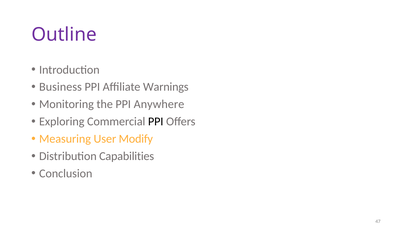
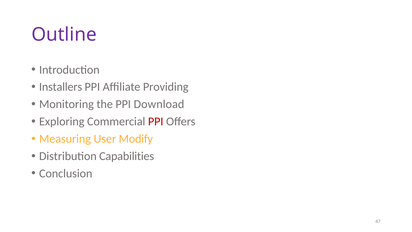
Business: Business -> Installers
Warnings: Warnings -> Providing
Anywhere: Anywhere -> Download
PPI at (156, 121) colour: black -> red
